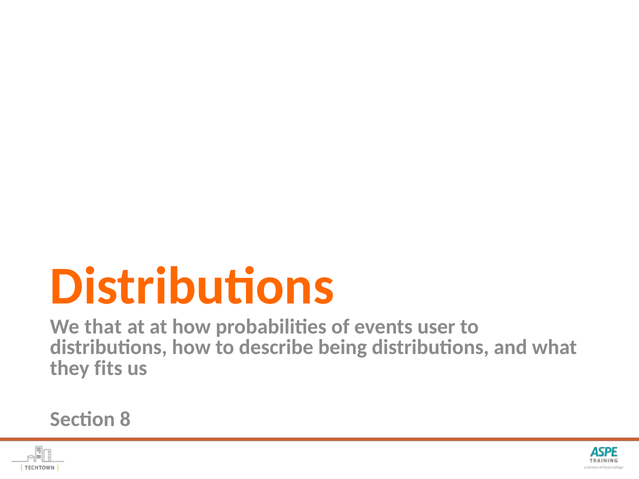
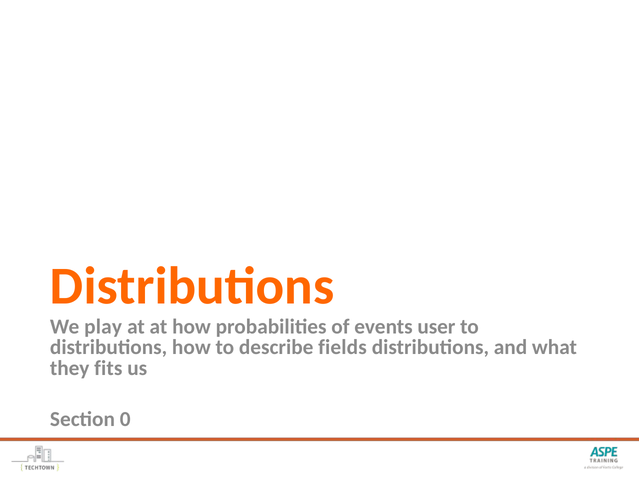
that: that -> play
being: being -> fields
8: 8 -> 0
